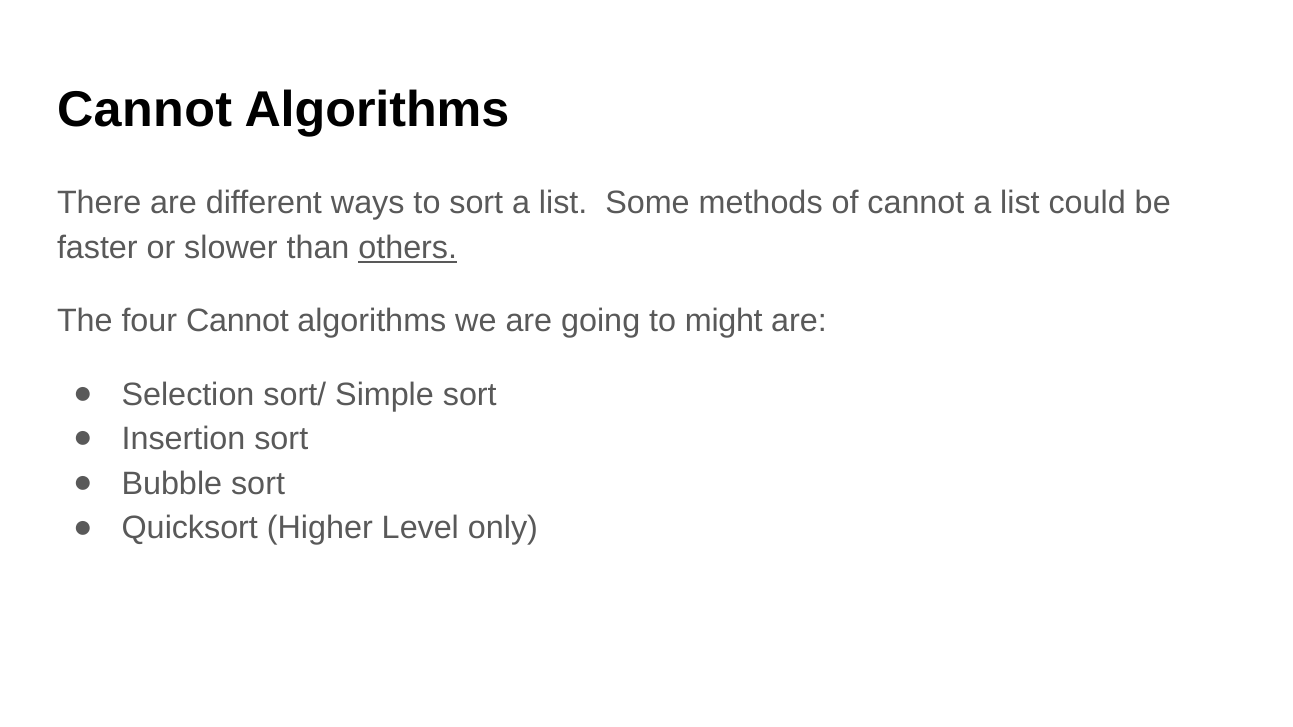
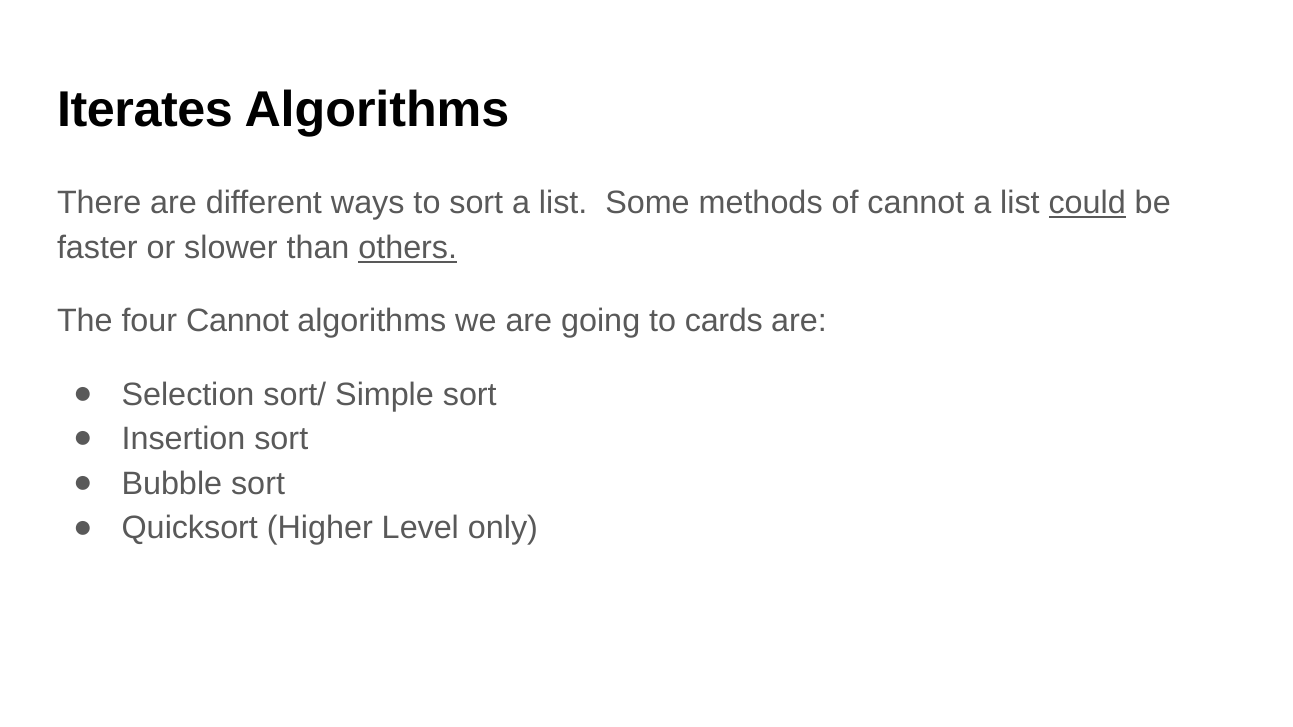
Cannot at (145, 110): Cannot -> Iterates
could underline: none -> present
might: might -> cards
